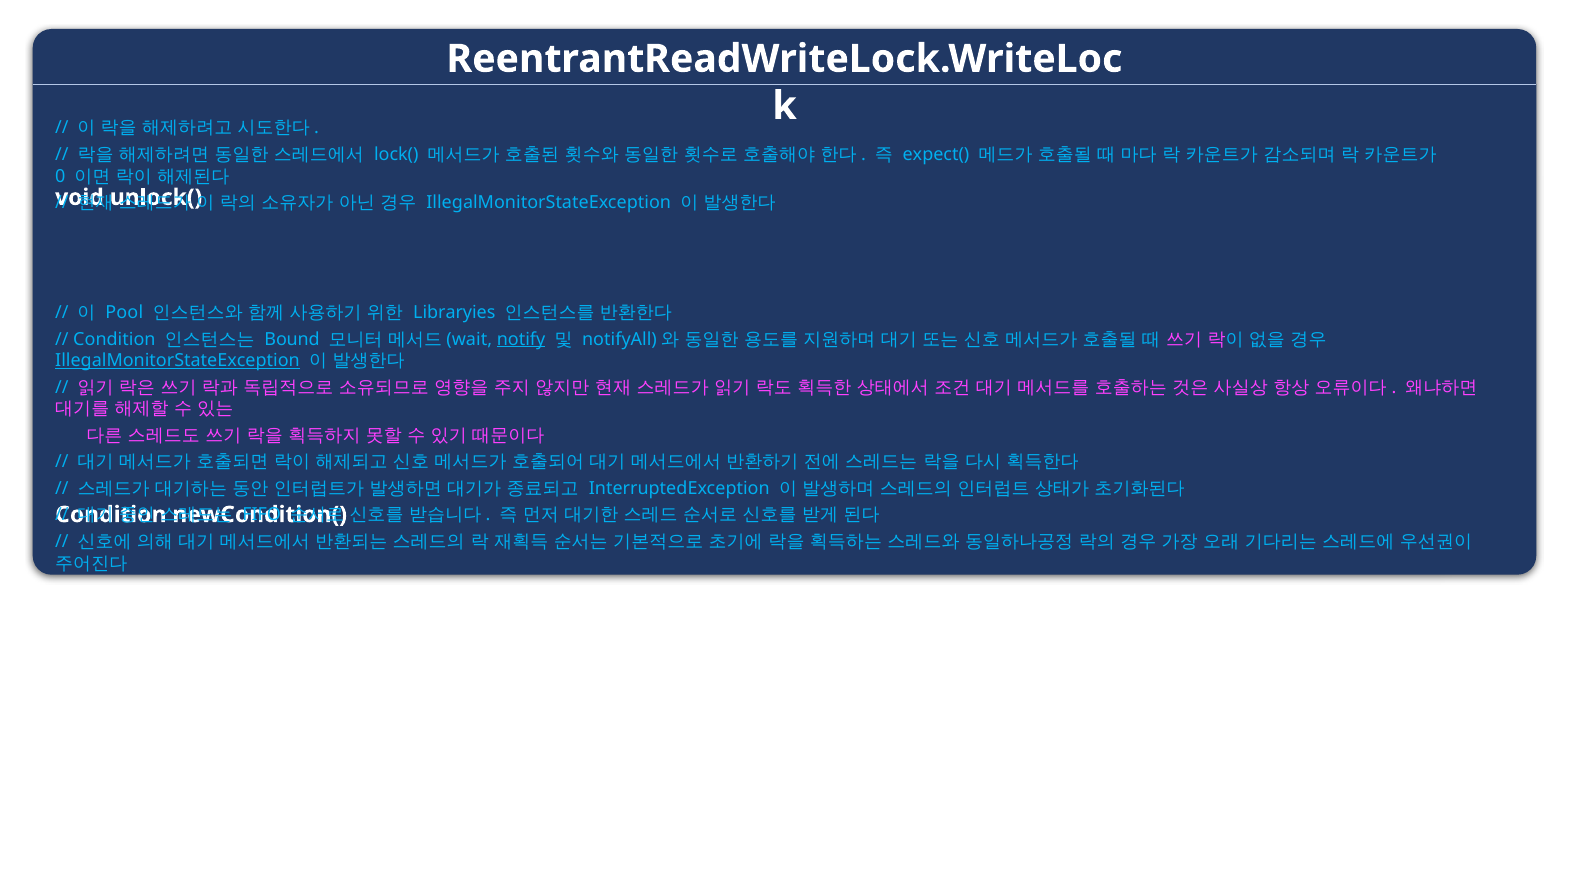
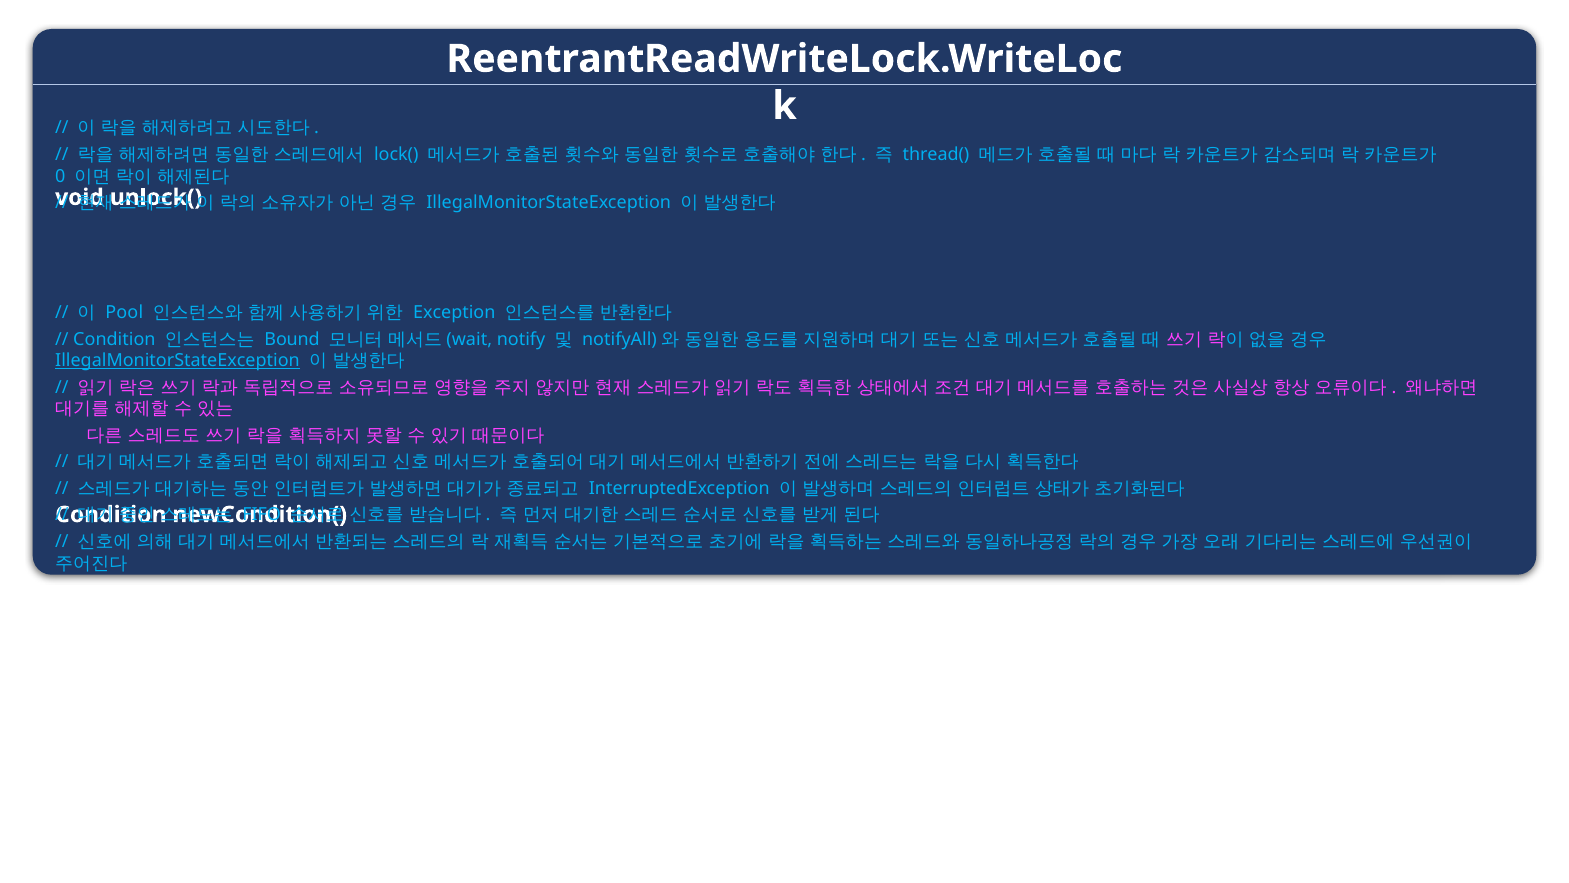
expect(: expect( -> thread(
Libraryies: Libraryies -> Exception
notify underline: present -> none
